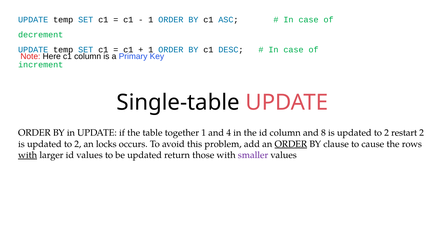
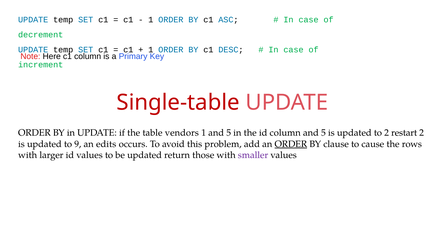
Single-table colour: black -> red
together: together -> vendors
1 and 4: 4 -> 5
column and 8: 8 -> 5
2 at (78, 144): 2 -> 9
locks: locks -> edits
with at (28, 155) underline: present -> none
